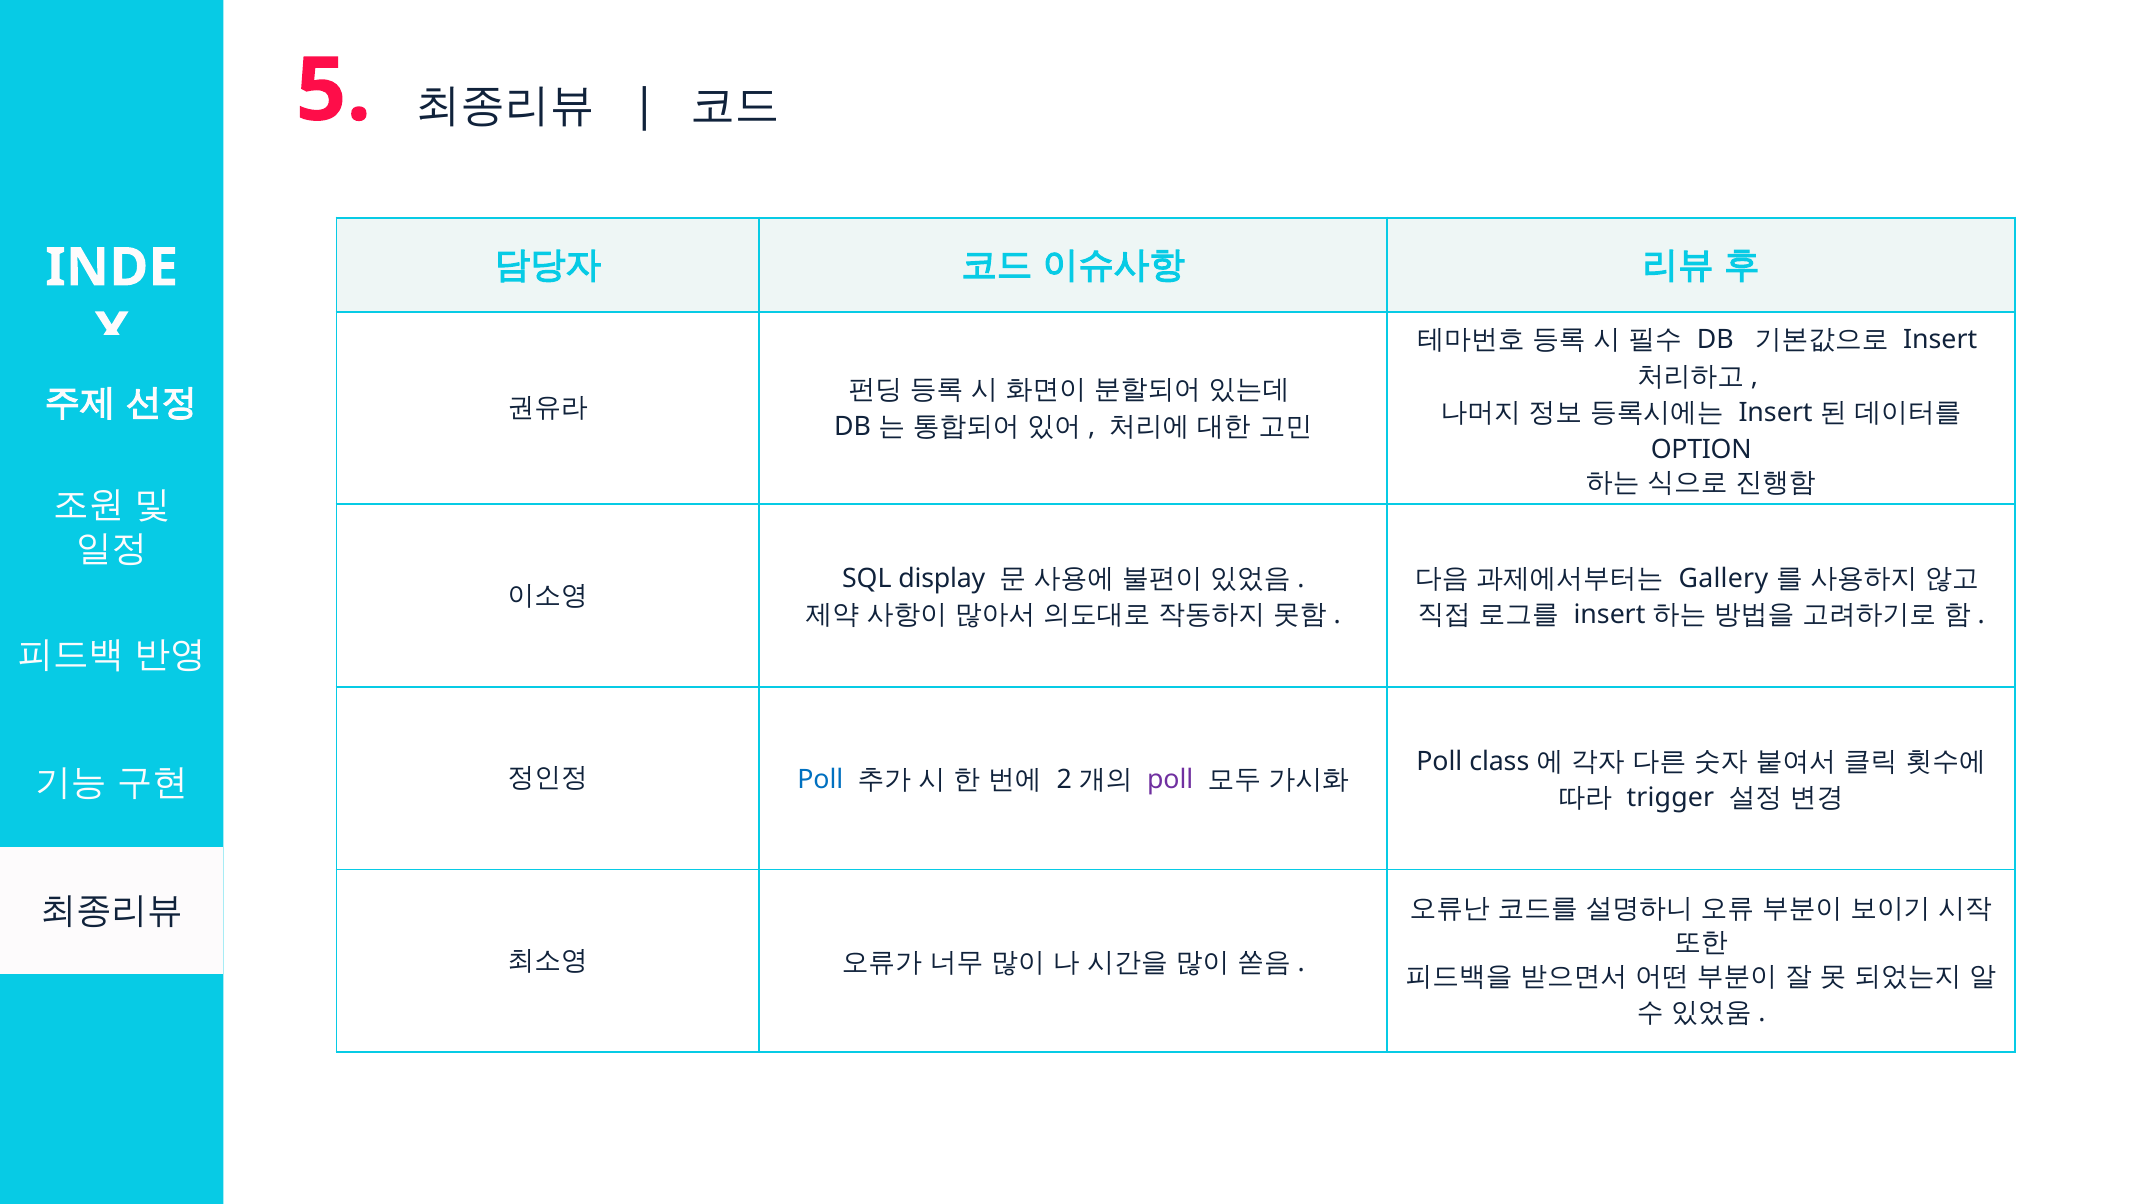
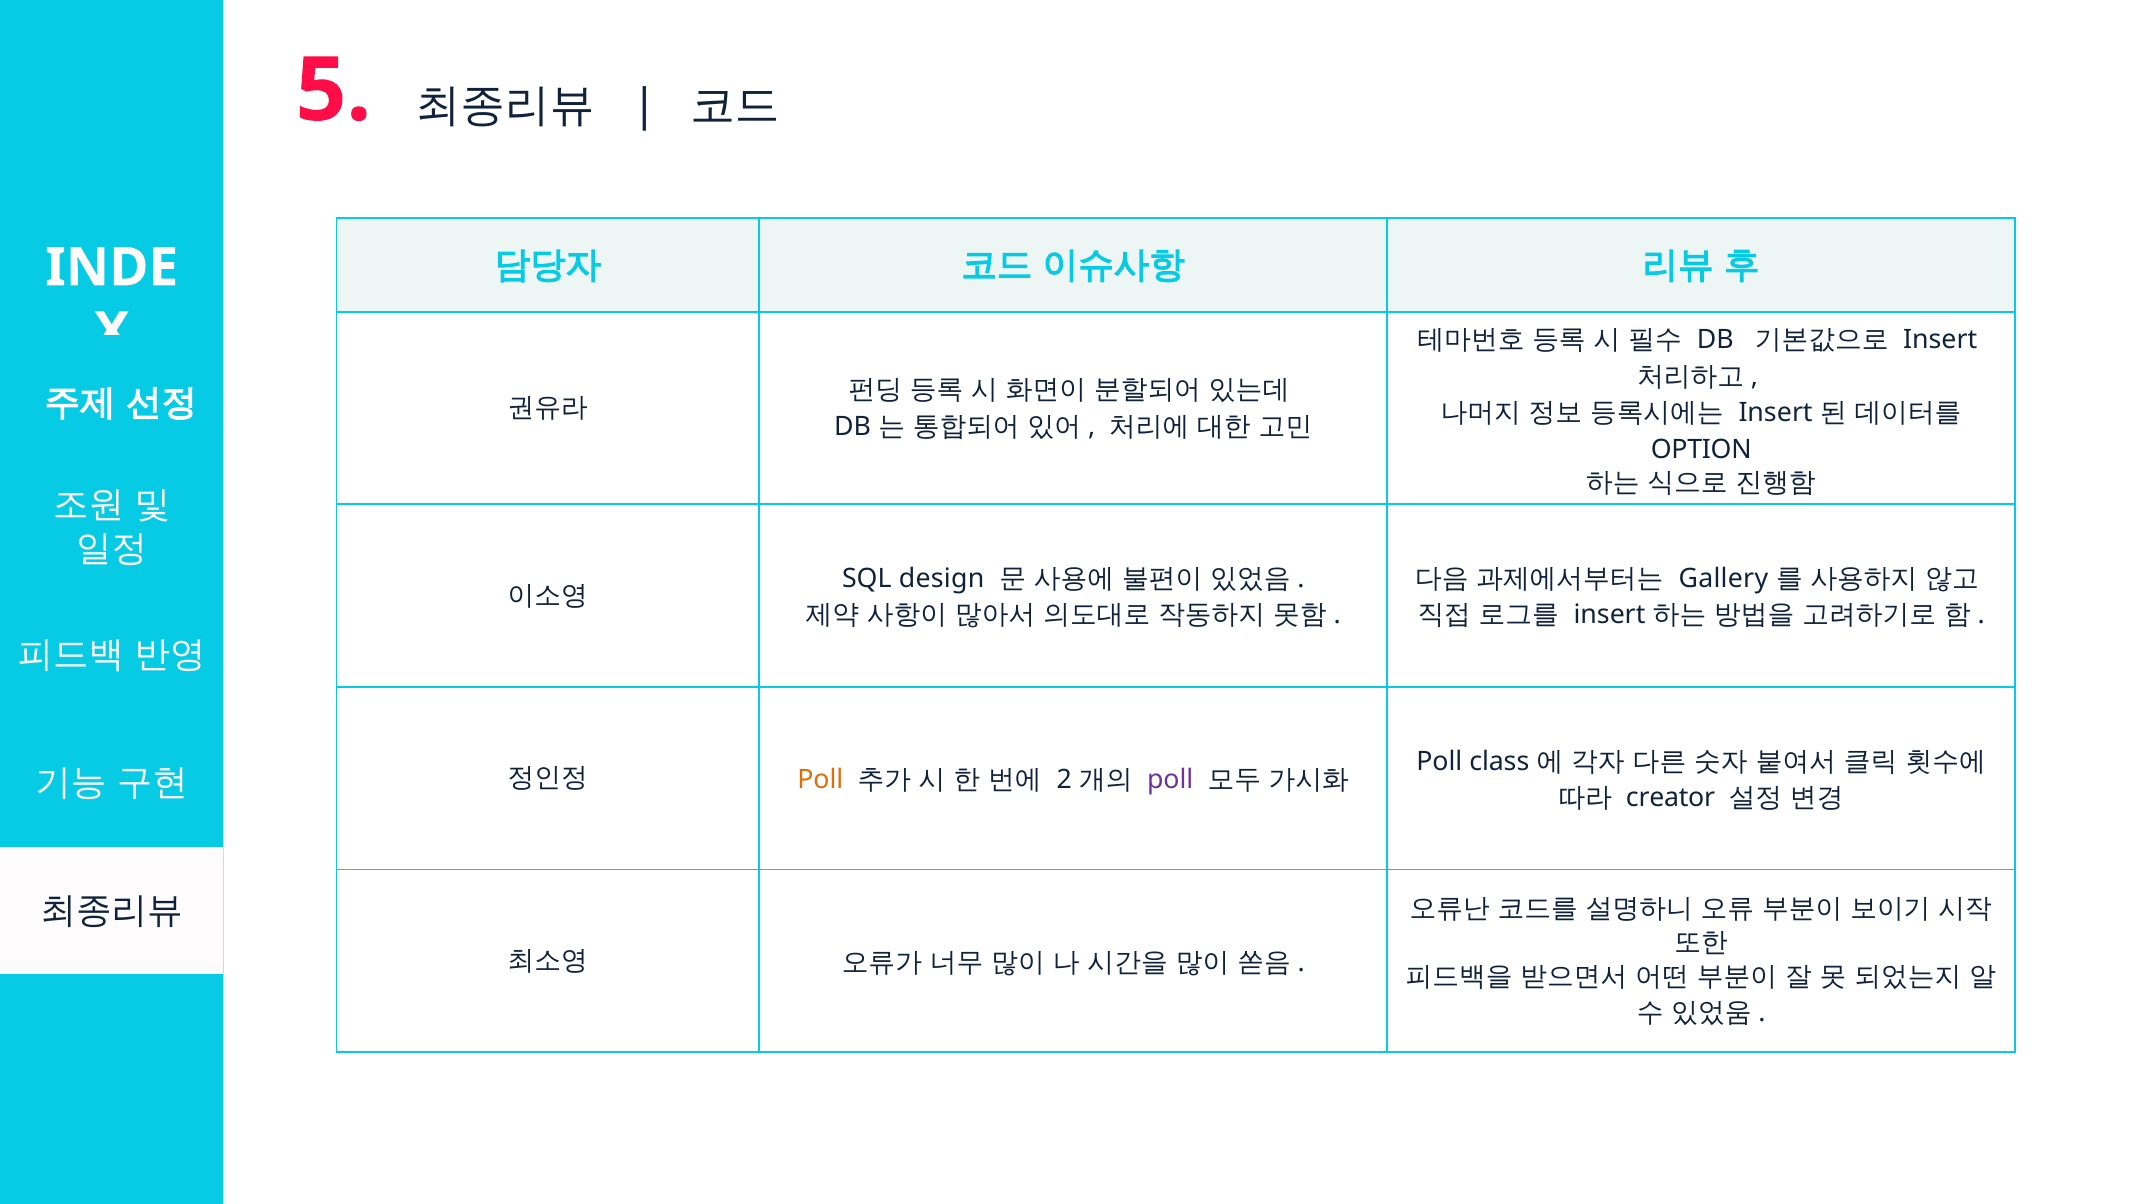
display: display -> design
Poll at (820, 779) colour: blue -> orange
trigger: trigger -> creator
